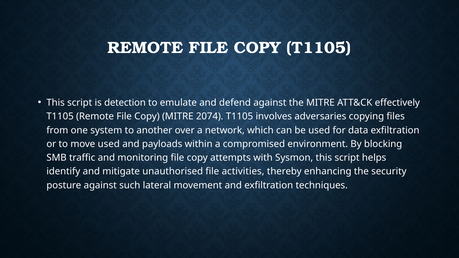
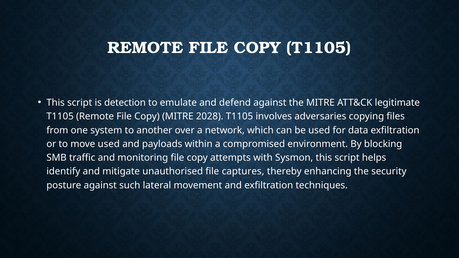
effectively: effectively -> legitimate
2074: 2074 -> 2028
activities: activities -> captures
